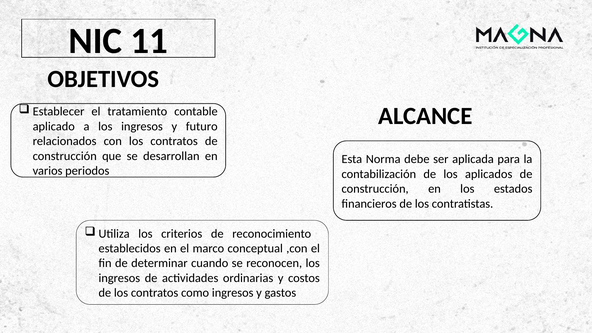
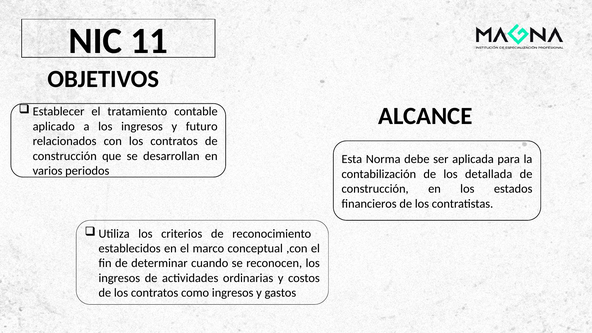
aplicados: aplicados -> detallada
